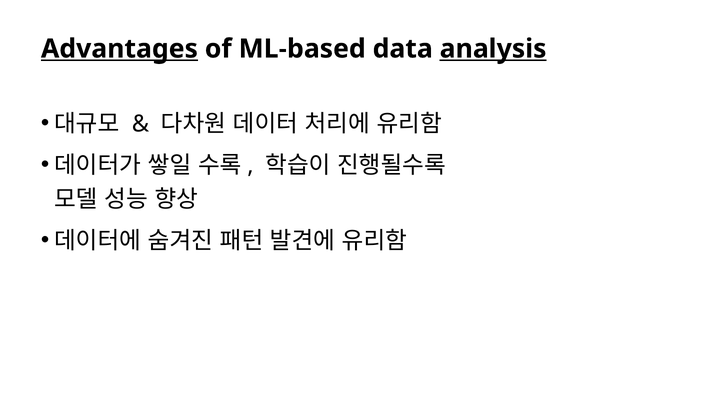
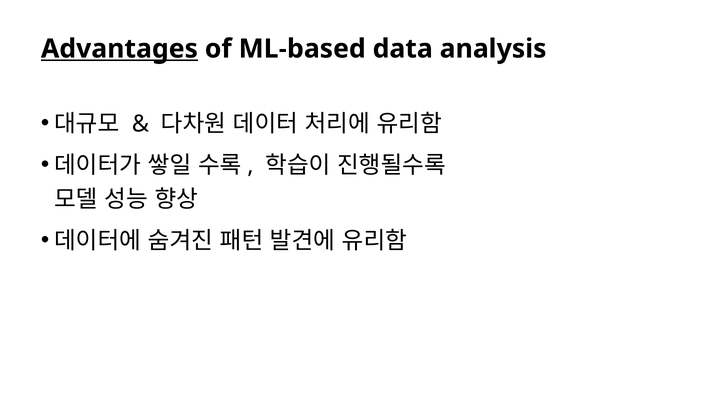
analysis underline: present -> none
